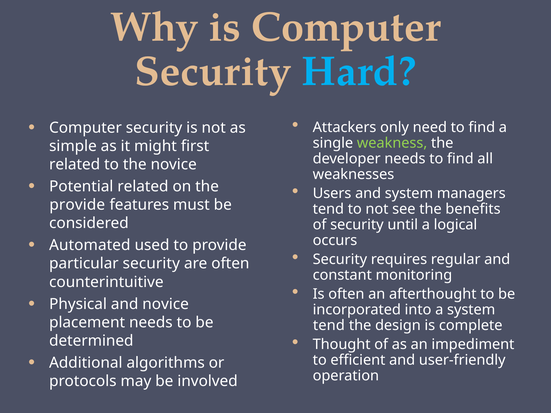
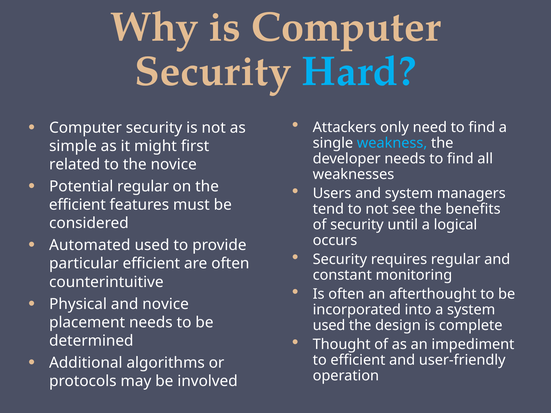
weakness colour: light green -> light blue
Potential related: related -> regular
provide at (77, 205): provide -> efficient
particular security: security -> efficient
tend at (329, 326): tend -> used
